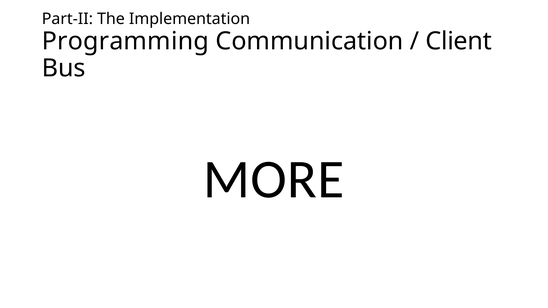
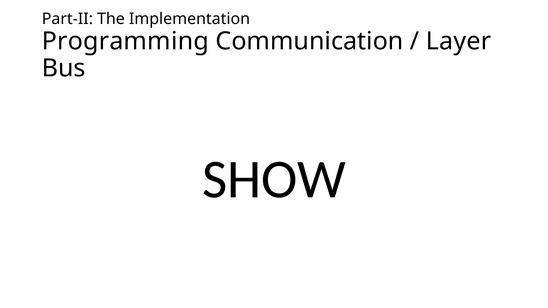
Client: Client -> Layer
MORE: MORE -> SHOW
